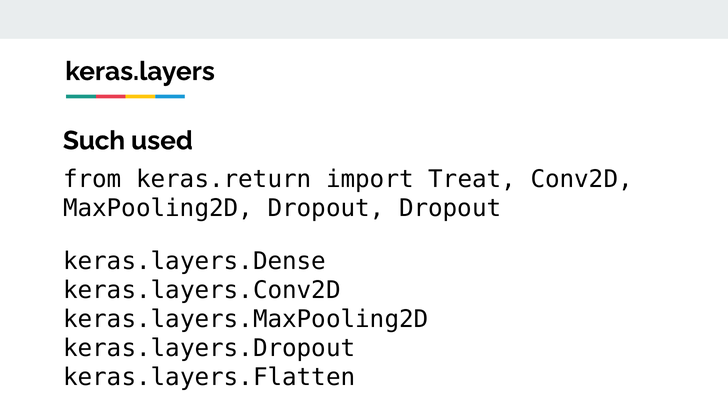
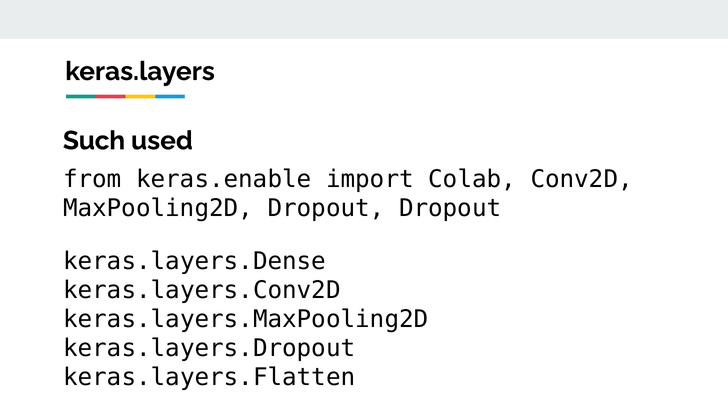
keras.return: keras.return -> keras.enable
Treat: Treat -> Colab
